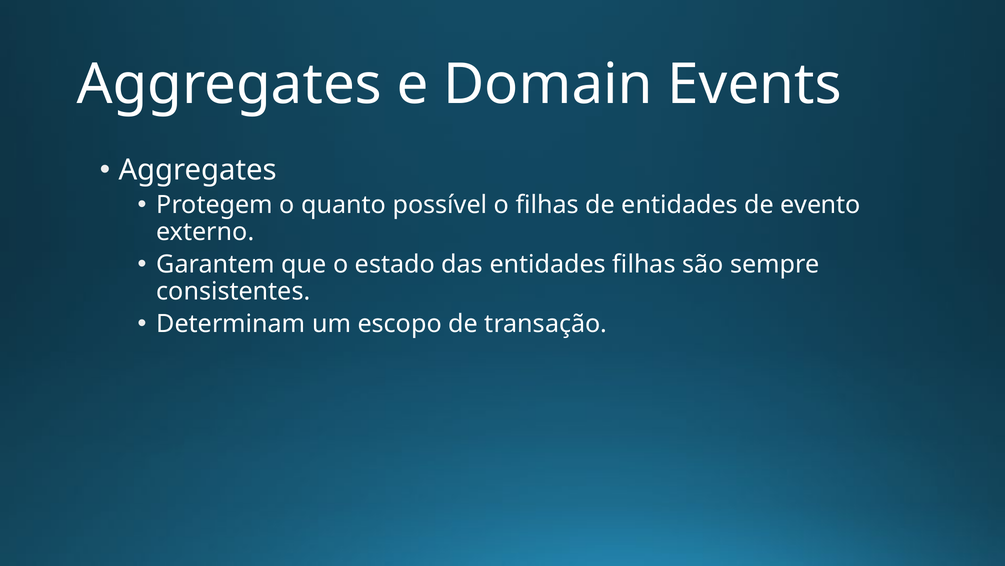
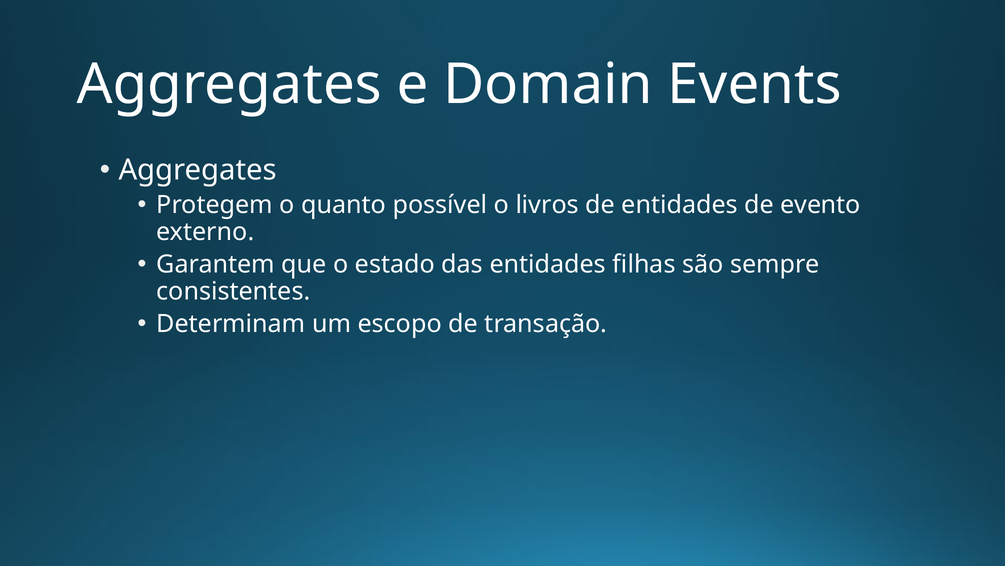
o filhas: filhas -> livros
